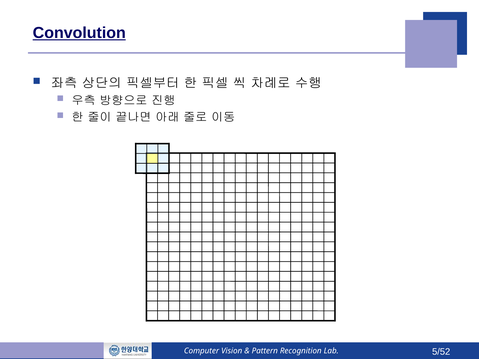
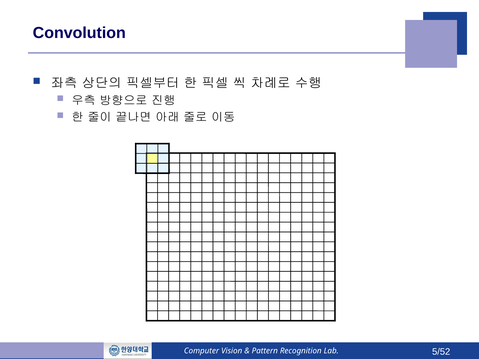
Convolution underline: present -> none
